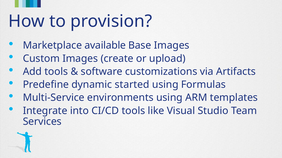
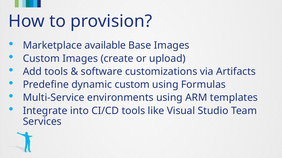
dynamic started: started -> custom
